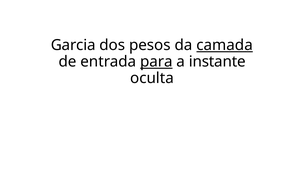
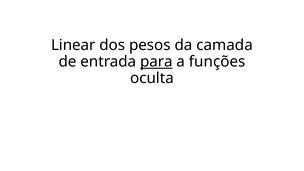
Garcia: Garcia -> Linear
camada underline: present -> none
instante: instante -> funções
